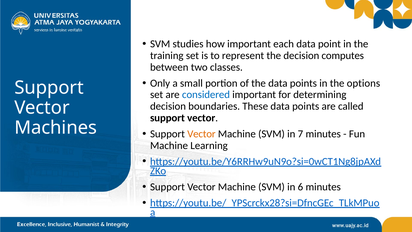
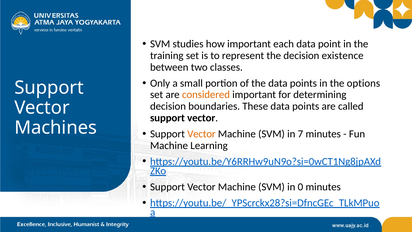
computes: computes -> existence
considered colour: blue -> orange
6: 6 -> 0
